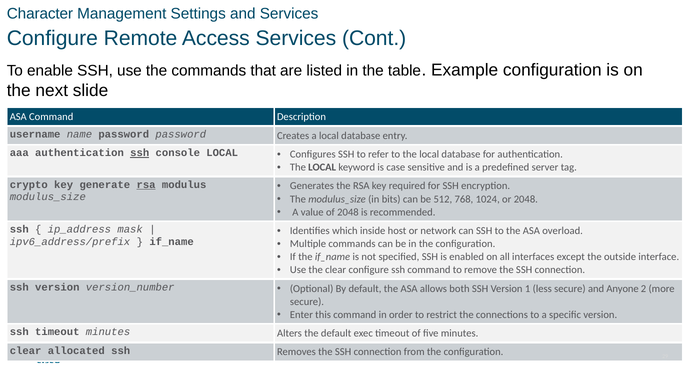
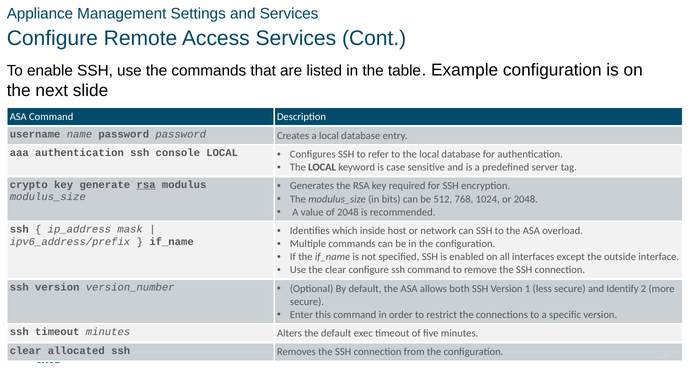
Character: Character -> Appliance
ssh at (140, 153) underline: present -> none
Anyone: Anyone -> Identify
